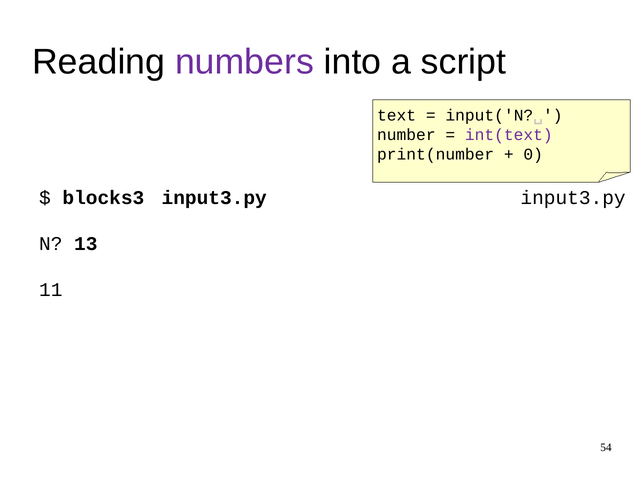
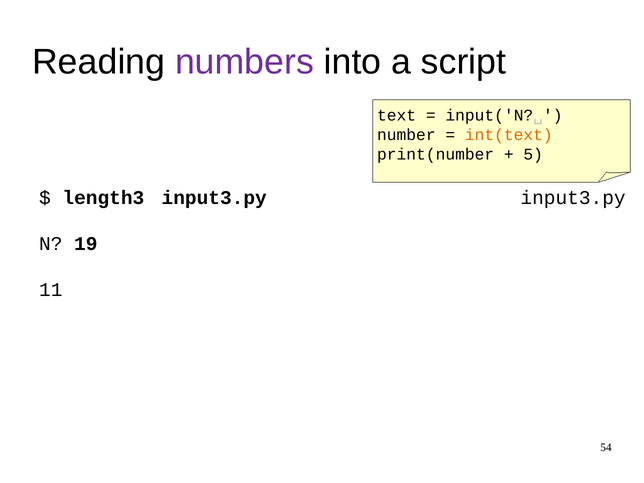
int(text colour: purple -> orange
0: 0 -> 5
blocks3: blocks3 -> length3
13: 13 -> 19
